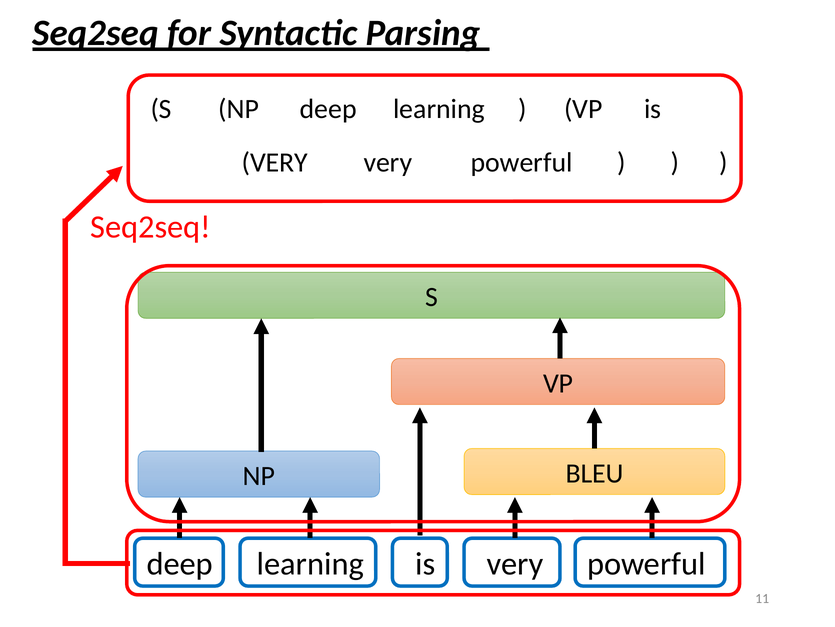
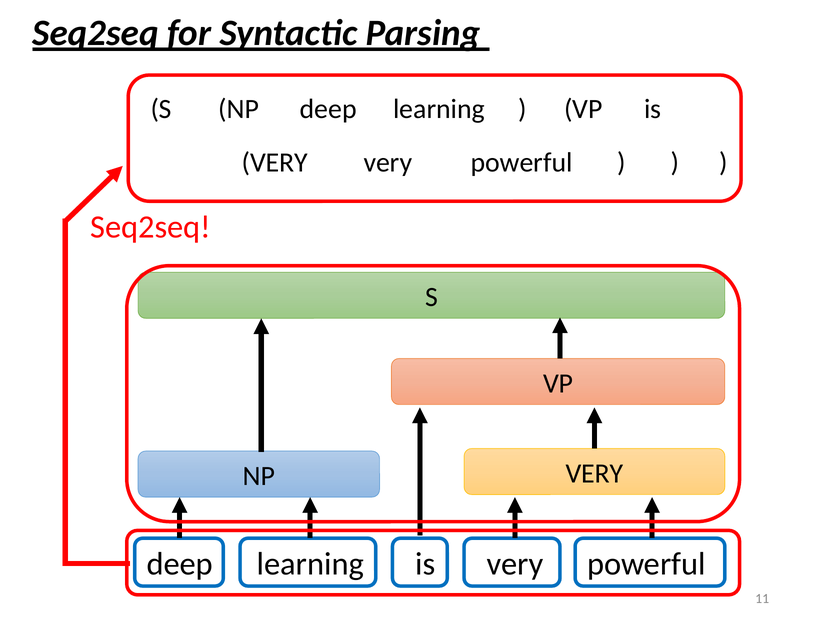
NP BLEU: BLEU -> VERY
